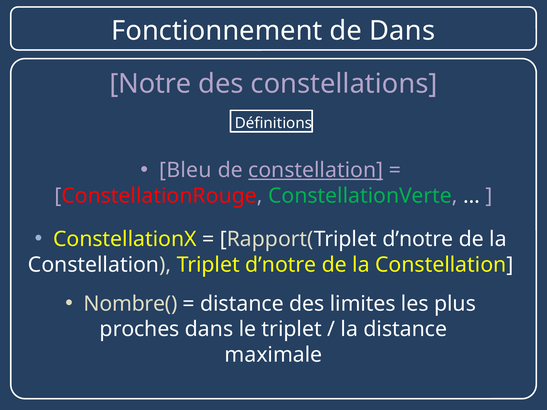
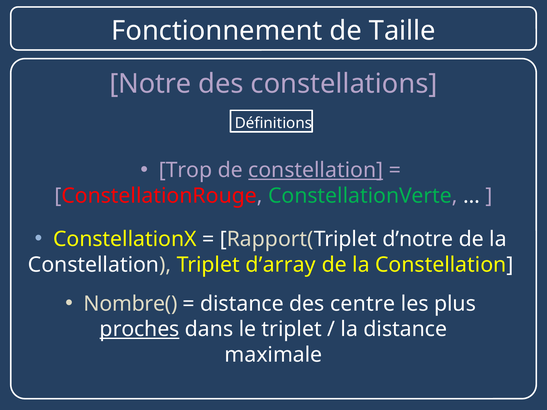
de Dans: Dans -> Taille
Bleu: Bleu -> Trop
Triplet d’notre: d’notre -> d’array
limites: limites -> centre
proches underline: none -> present
